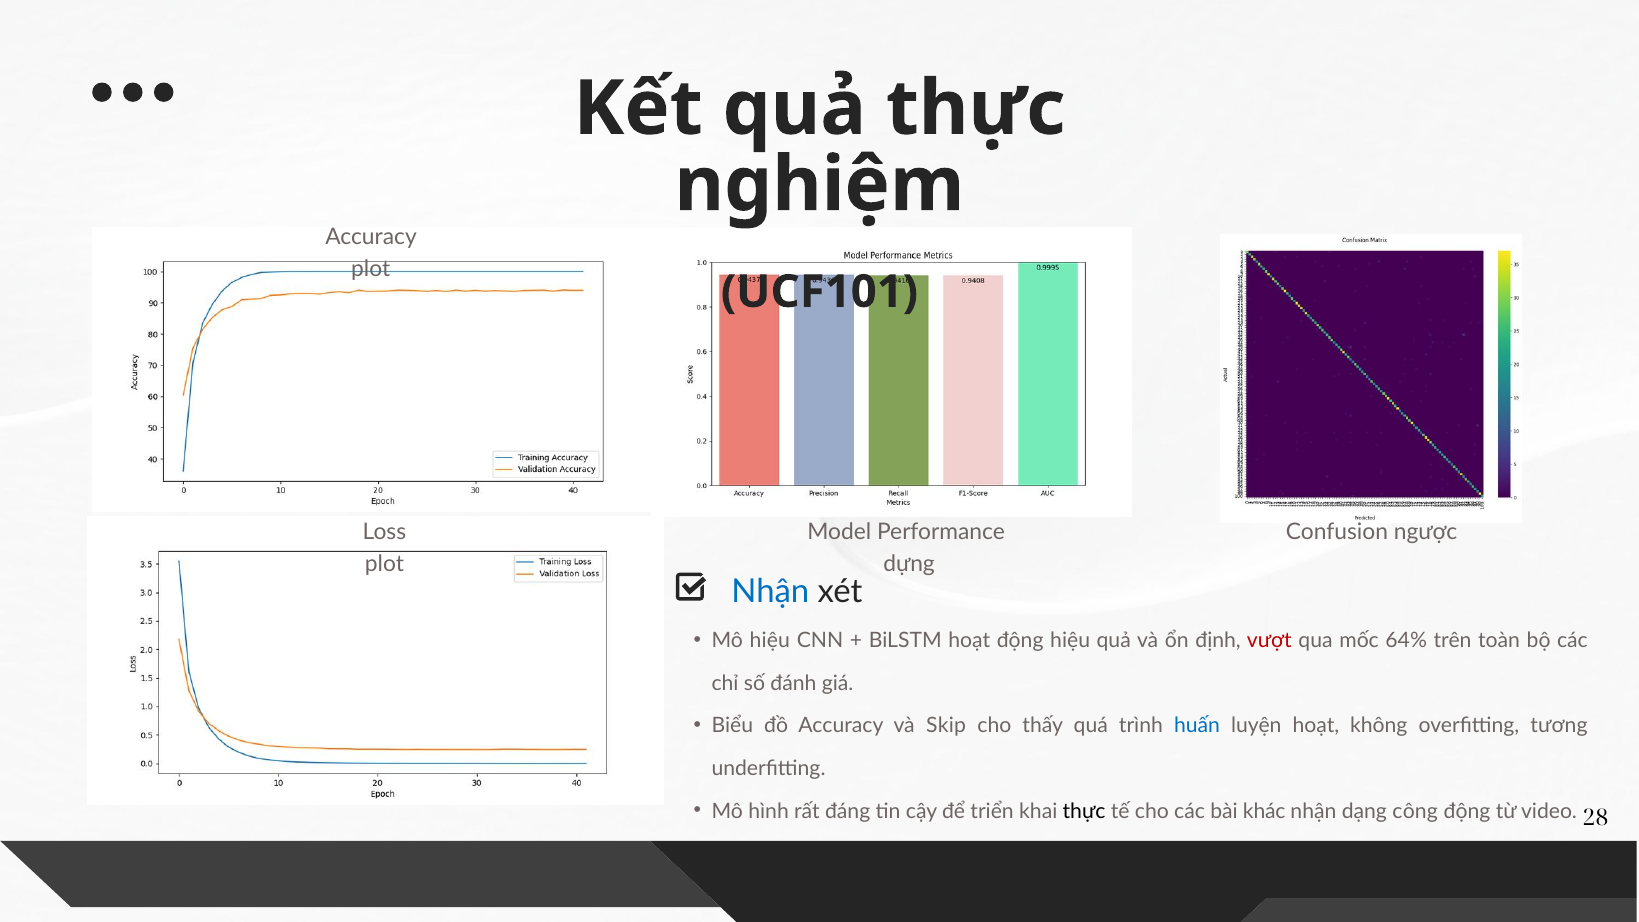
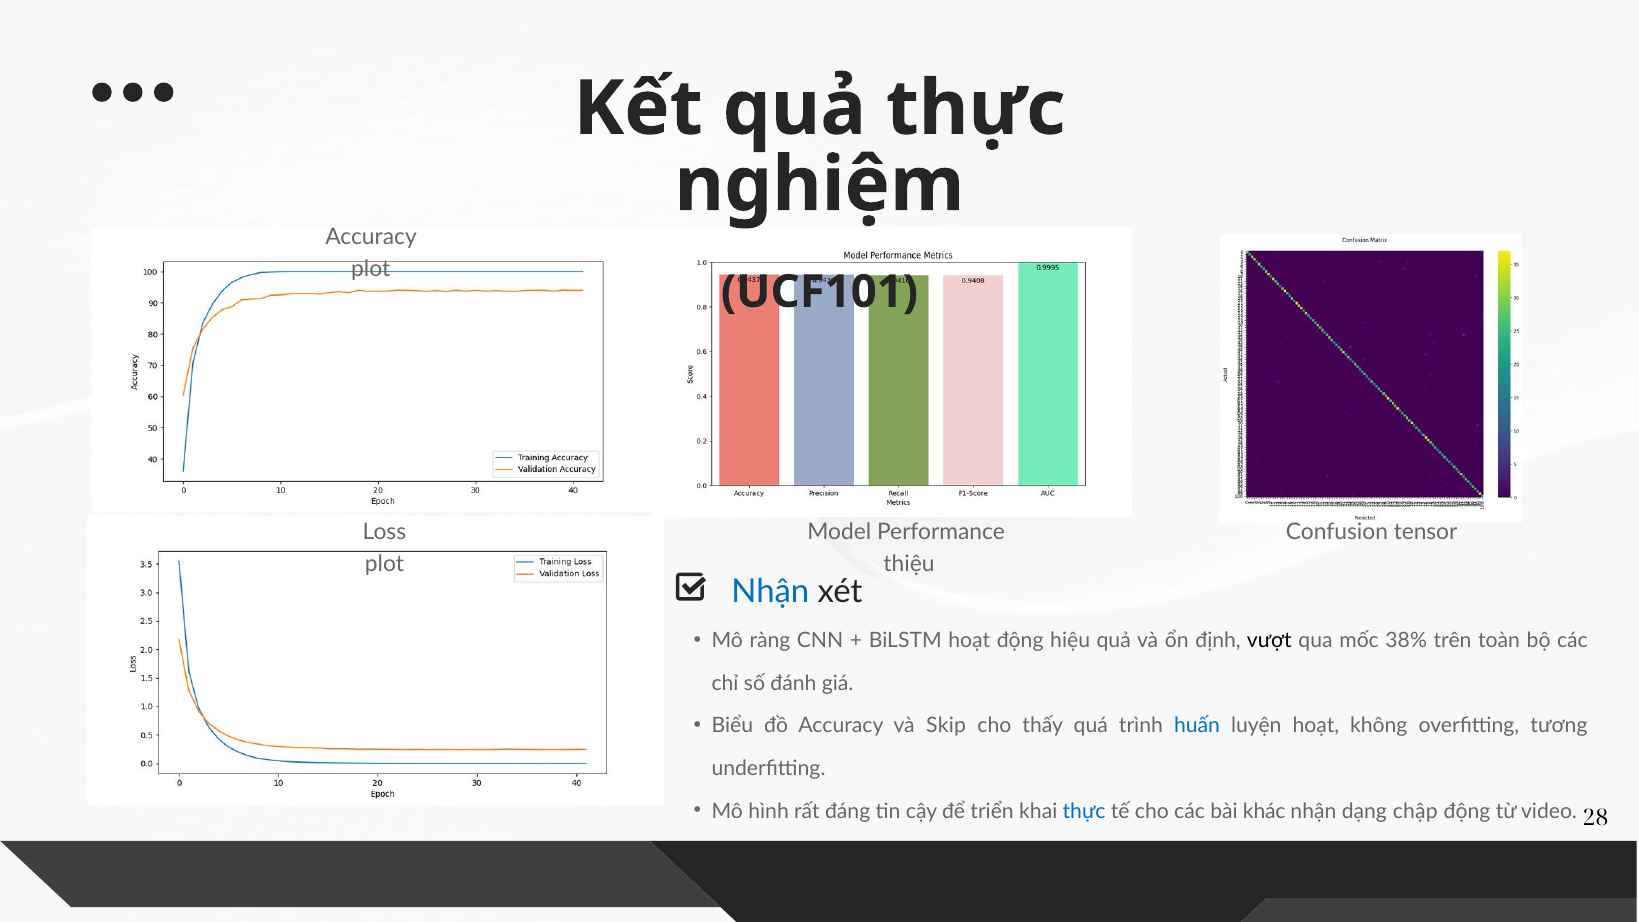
ngược: ngược -> tensor
dựng: dựng -> thiệu
Mô hiệu: hiệu -> ràng
vượt colour: red -> black
64%: 64% -> 38%
thực at (1084, 811) colour: black -> blue
công: công -> chập
